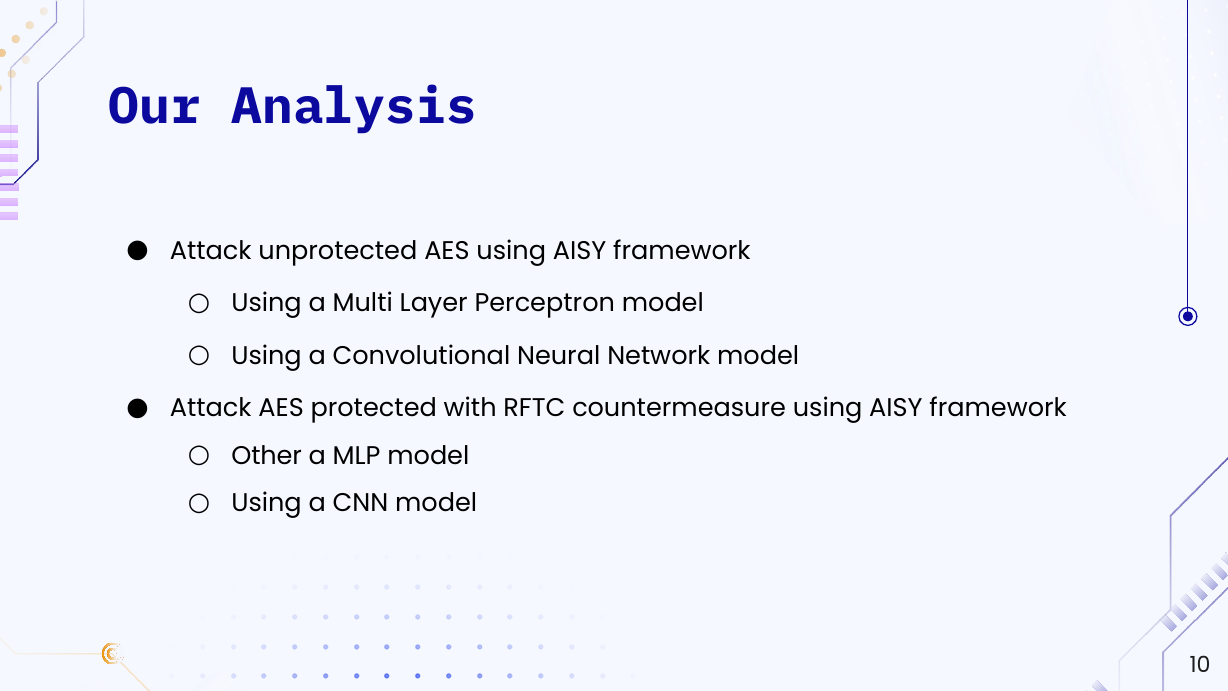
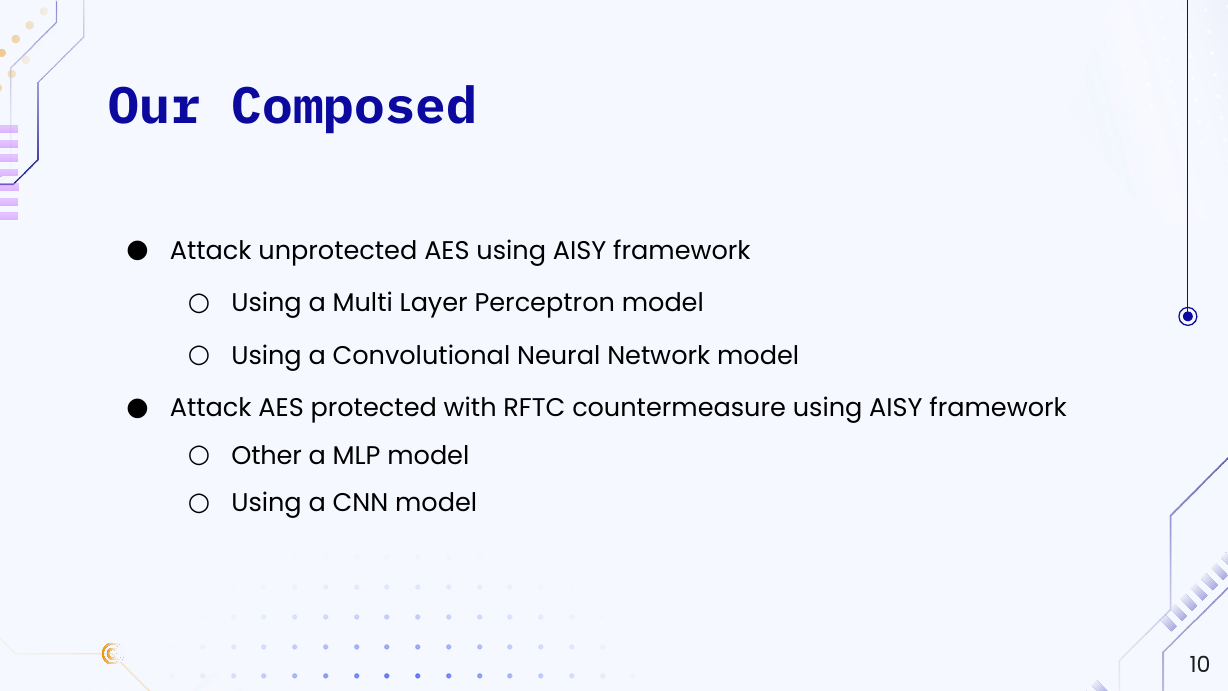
Analysis: Analysis -> Composed
